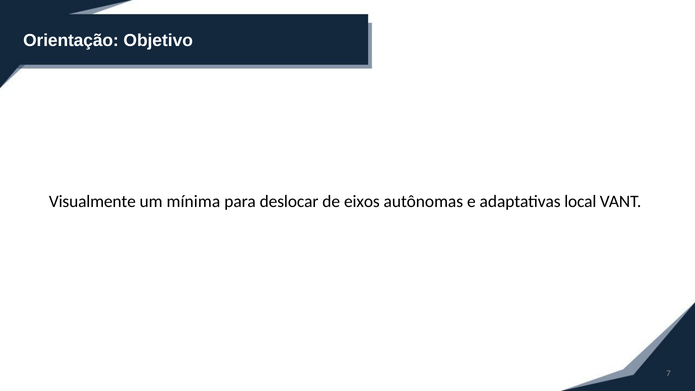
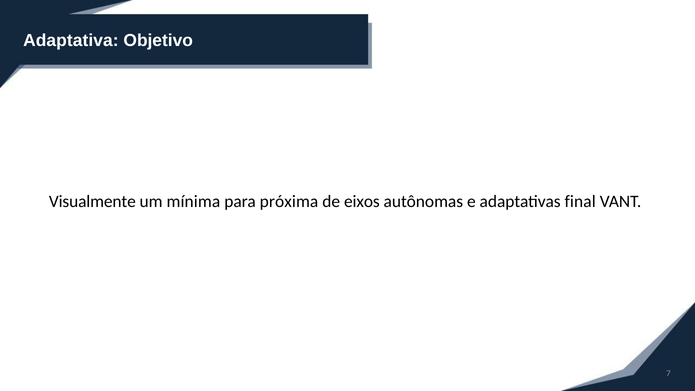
Orientação: Orientação -> Adaptativa
deslocar: deslocar -> próxima
local: local -> final
